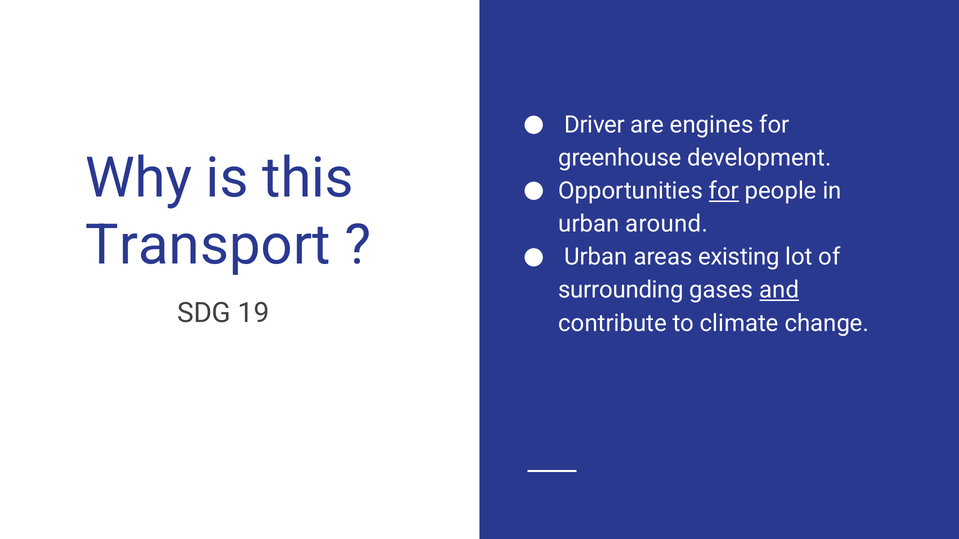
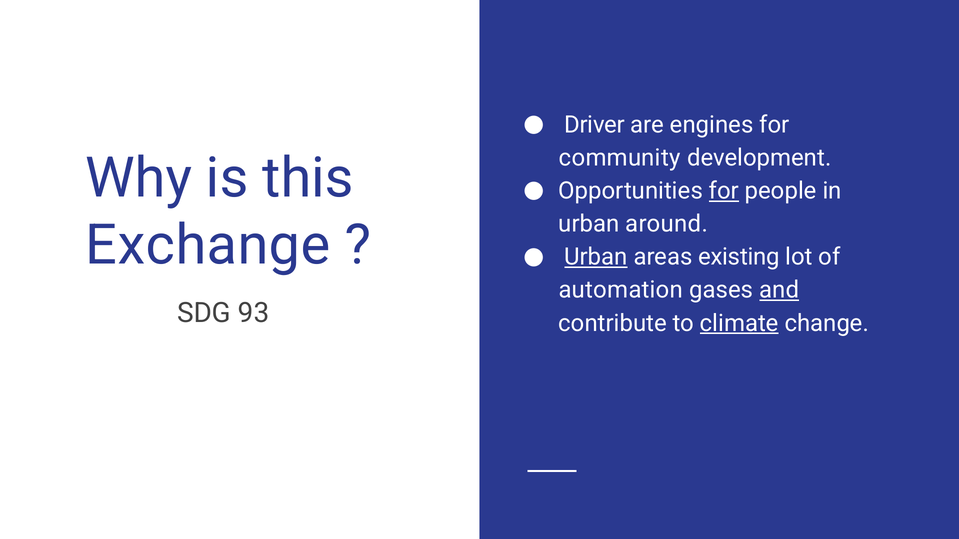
greenhouse: greenhouse -> community
Transport: Transport -> Exchange
Urban at (596, 257) underline: none -> present
surrounding: surrounding -> automation
19: 19 -> 93
climate underline: none -> present
